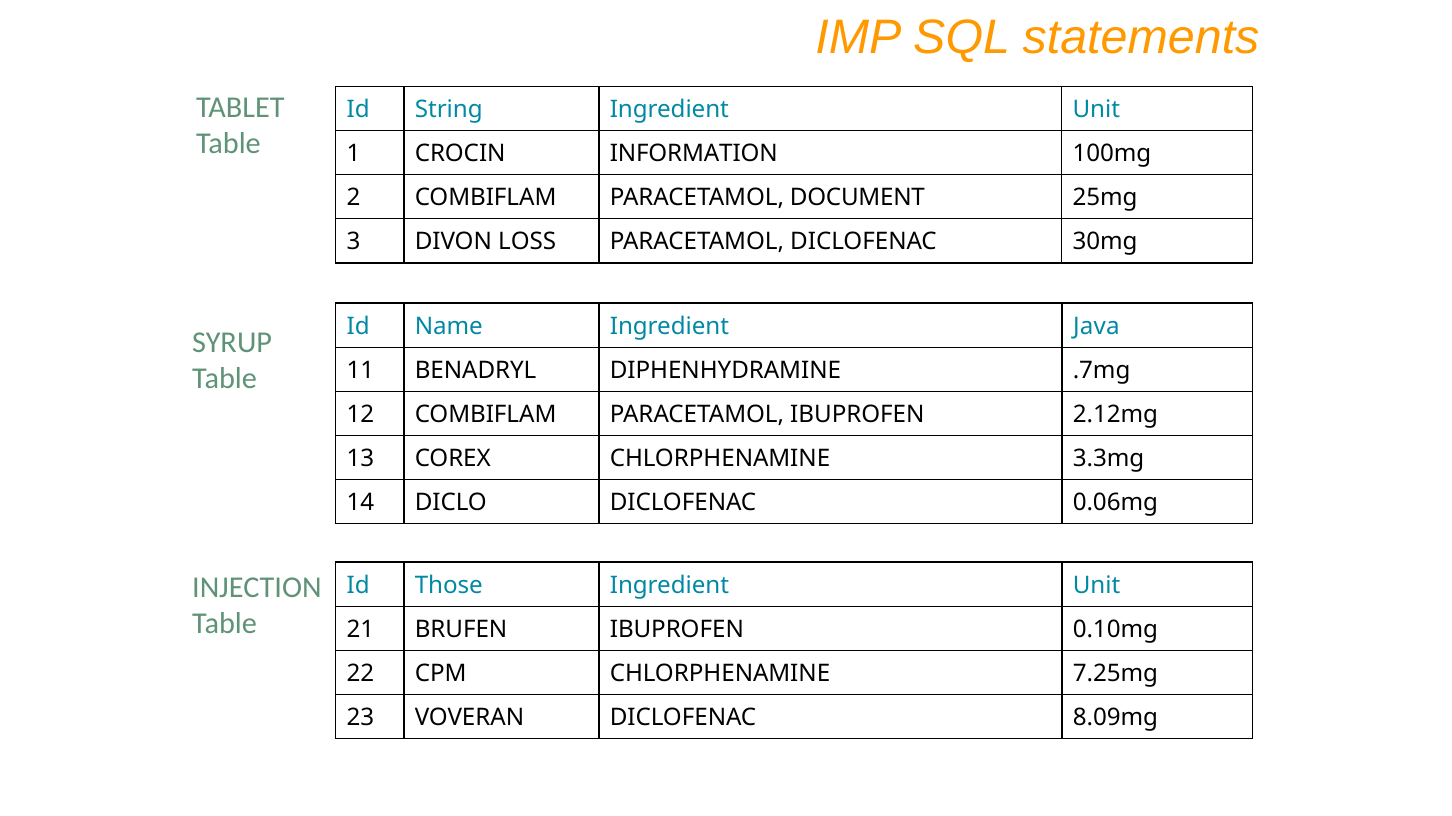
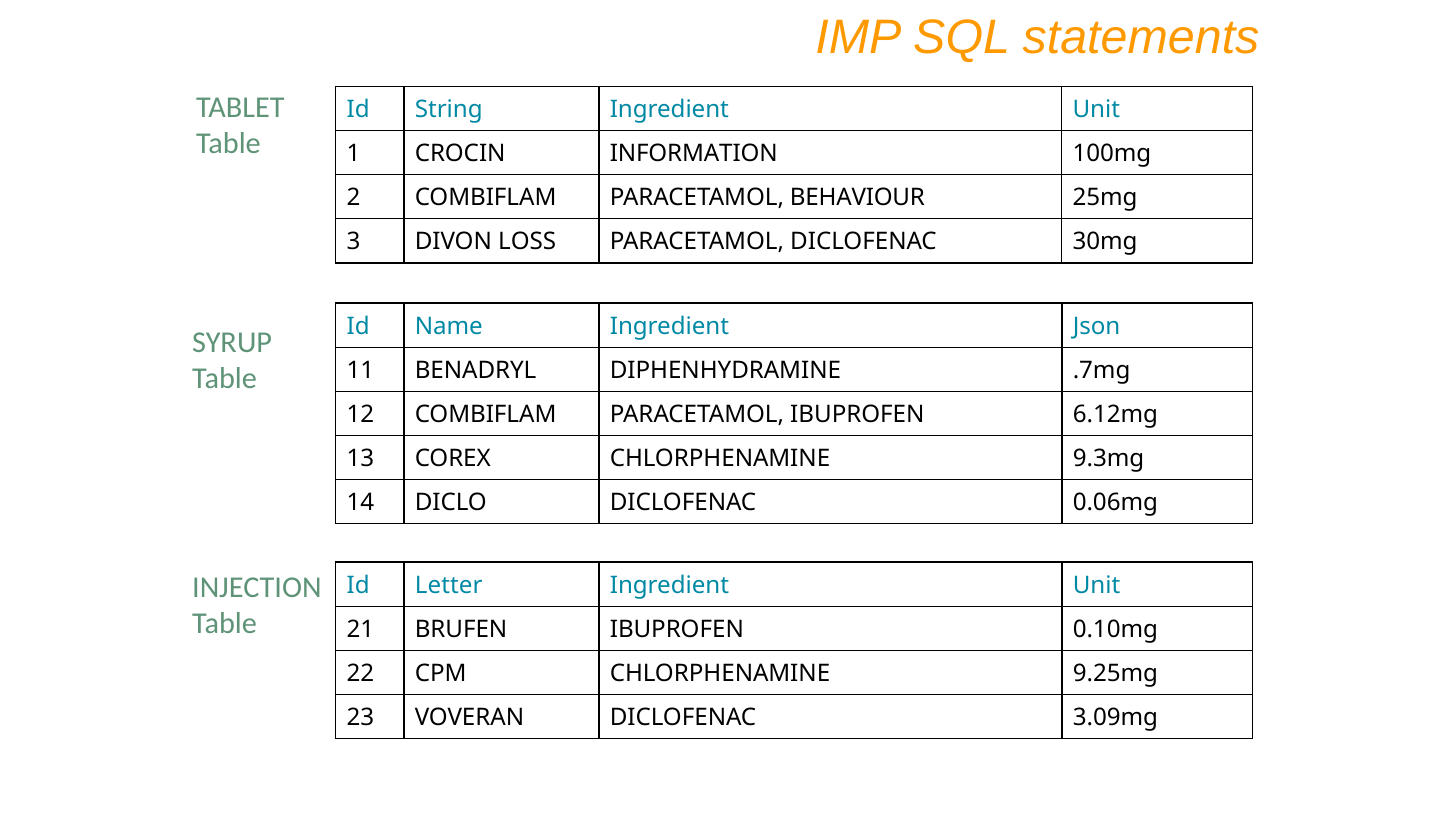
DOCUMENT: DOCUMENT -> BEHAVIOUR
Java: Java -> Json
2.12mg: 2.12mg -> 6.12mg
3.3mg: 3.3mg -> 9.3mg
Those: Those -> Letter
7.25mg: 7.25mg -> 9.25mg
8.09mg: 8.09mg -> 3.09mg
